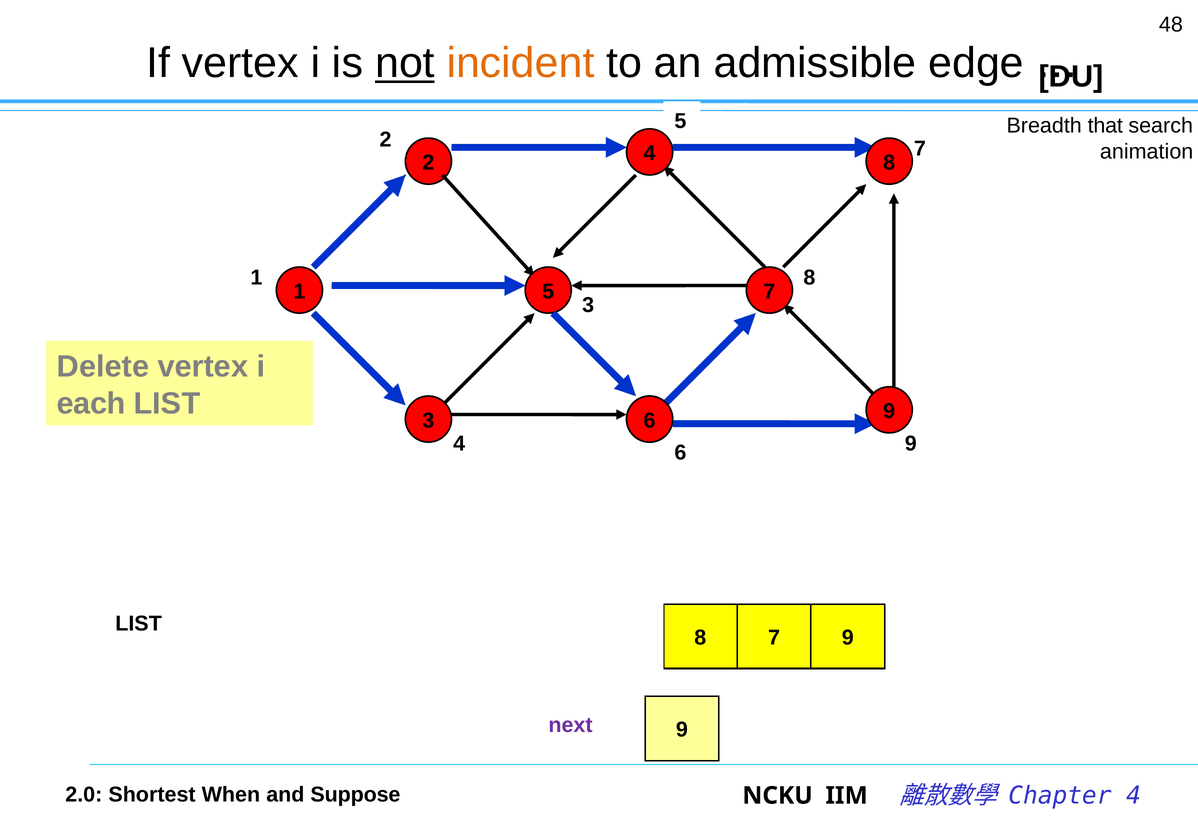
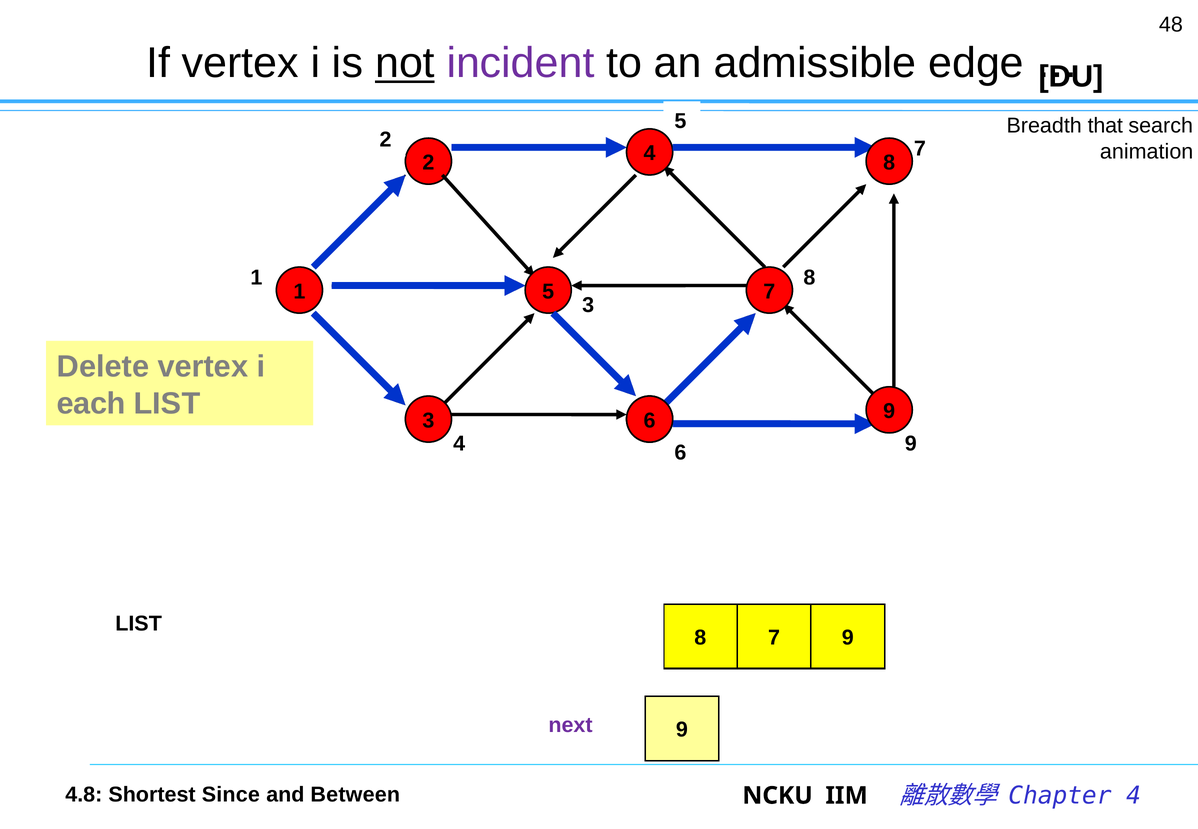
incident colour: orange -> purple
2.0: 2.0 -> 4.8
When: When -> Since
Suppose: Suppose -> Between
